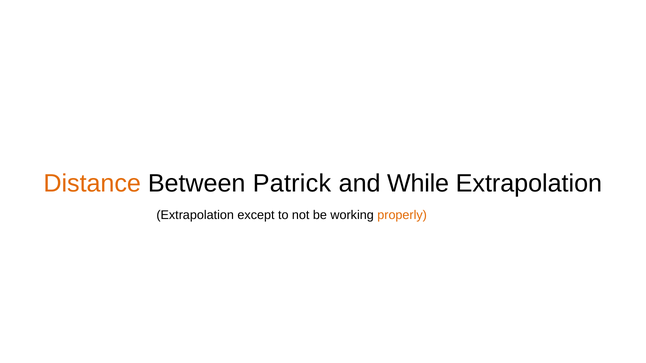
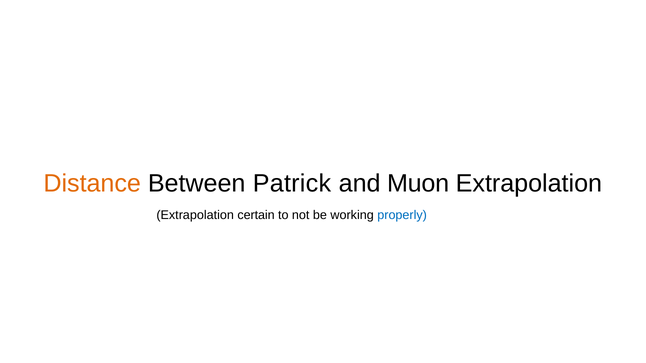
While: While -> Muon
except: except -> certain
properly colour: orange -> blue
